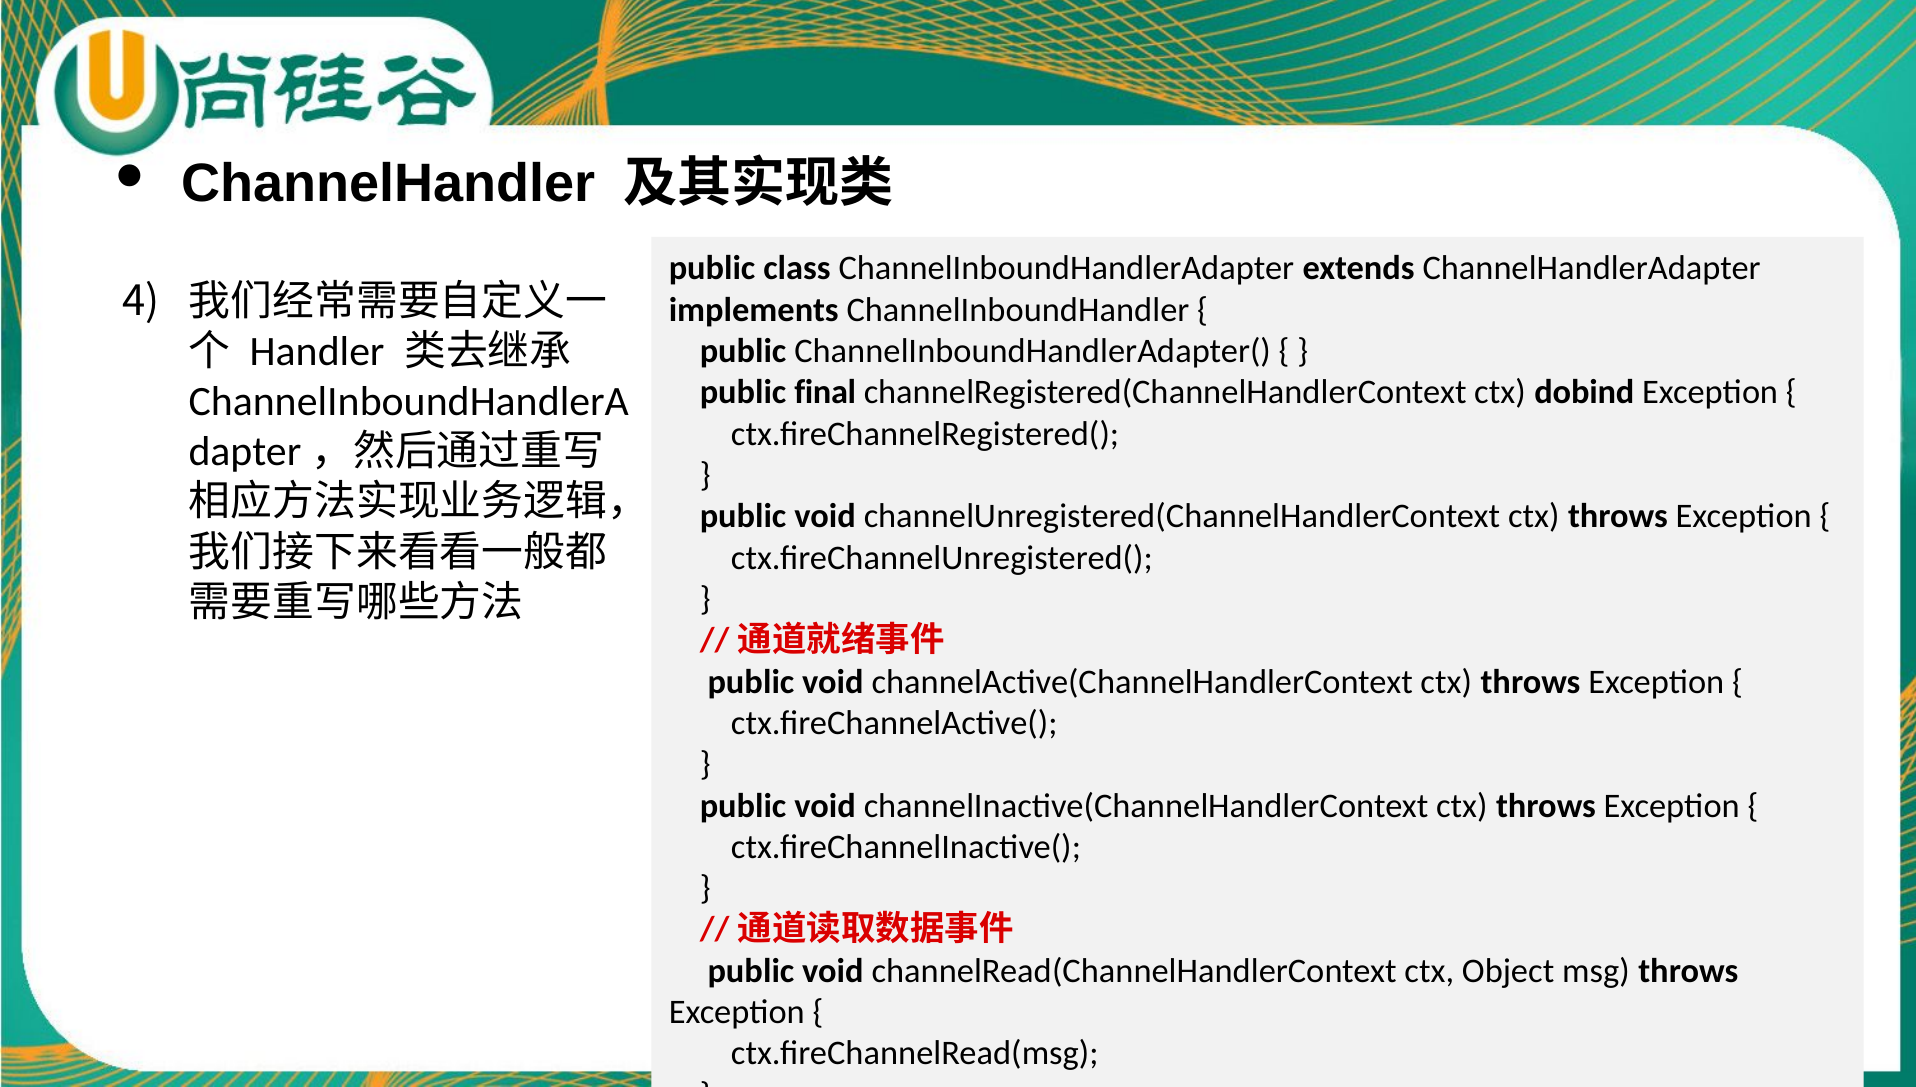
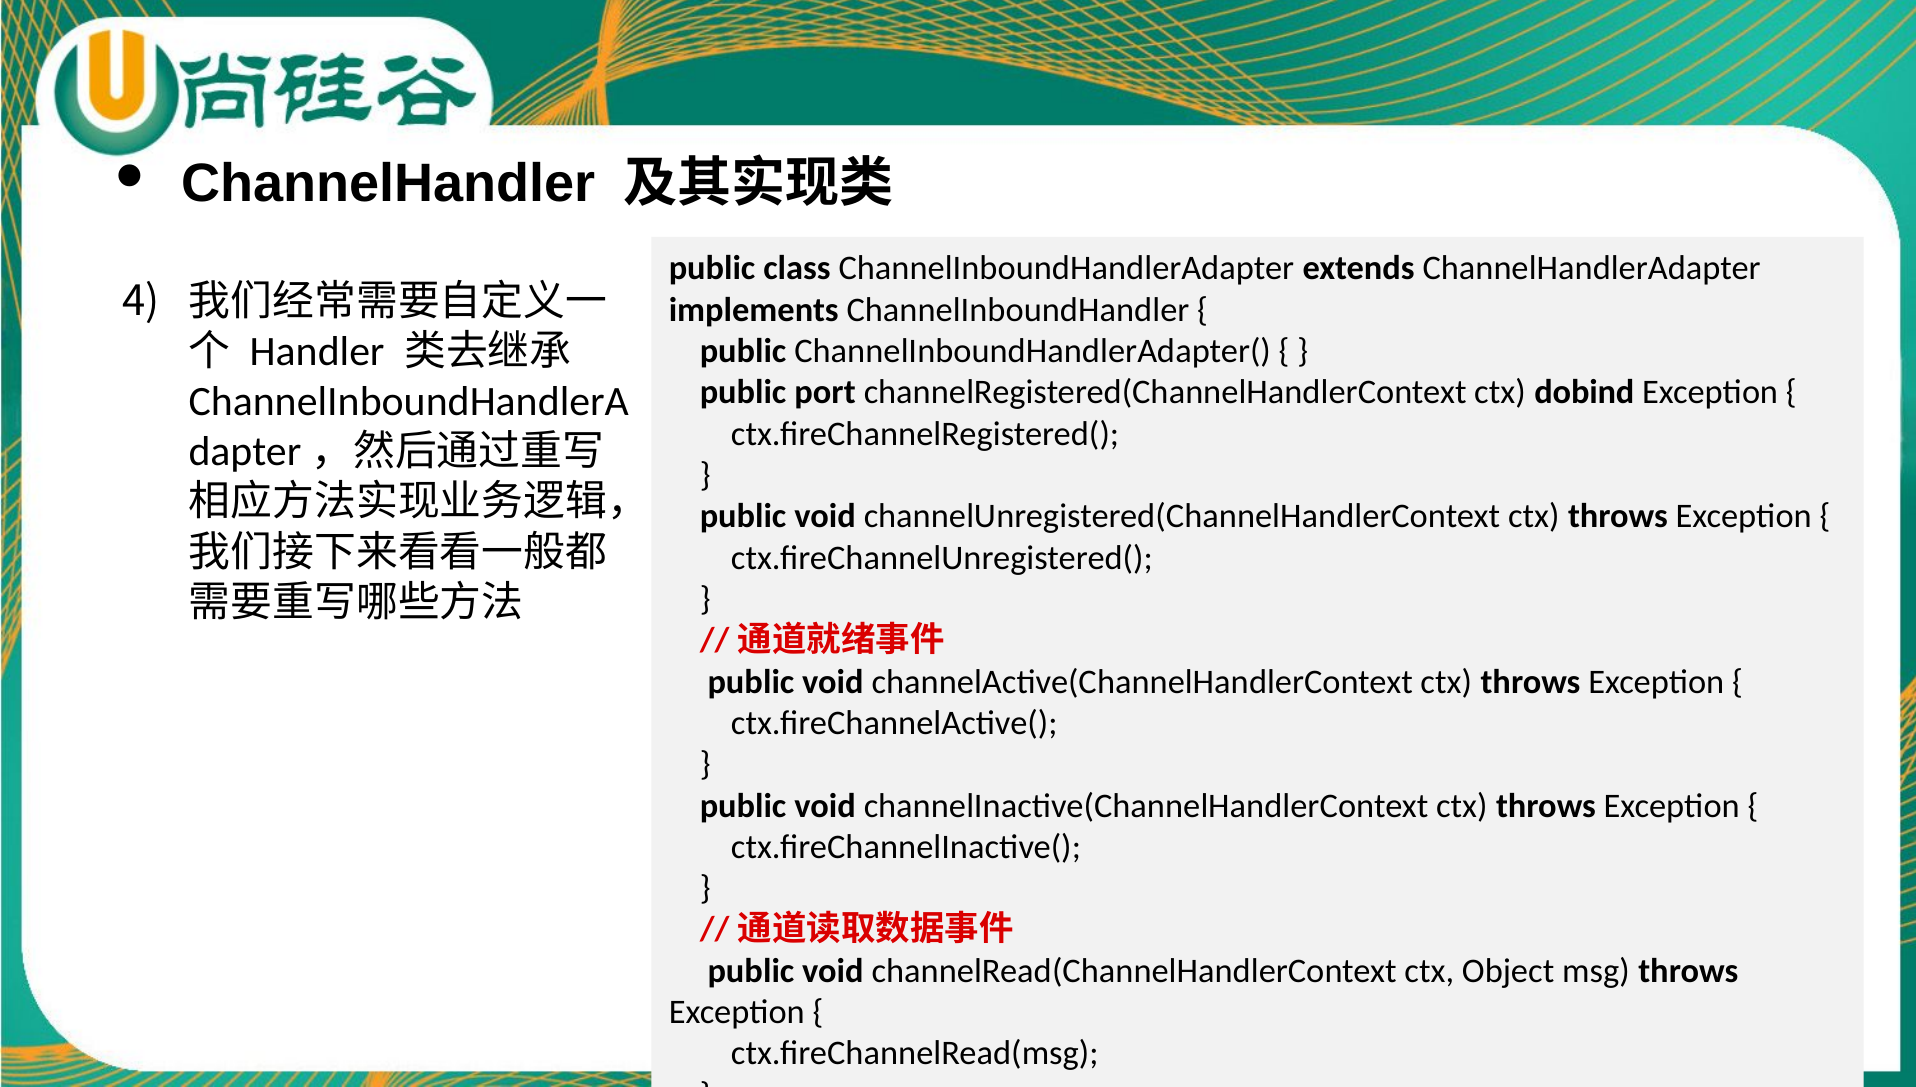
final: final -> port
